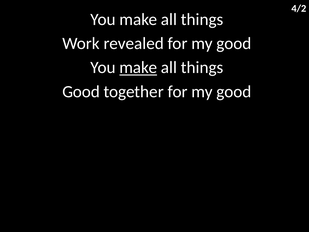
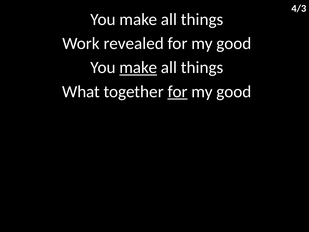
4/2: 4/2 -> 4/3
Good at (81, 92): Good -> What
for at (178, 92) underline: none -> present
